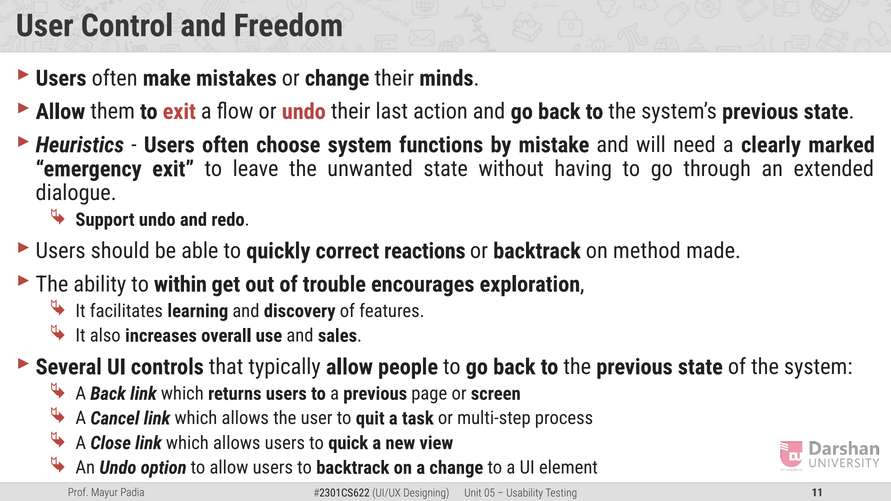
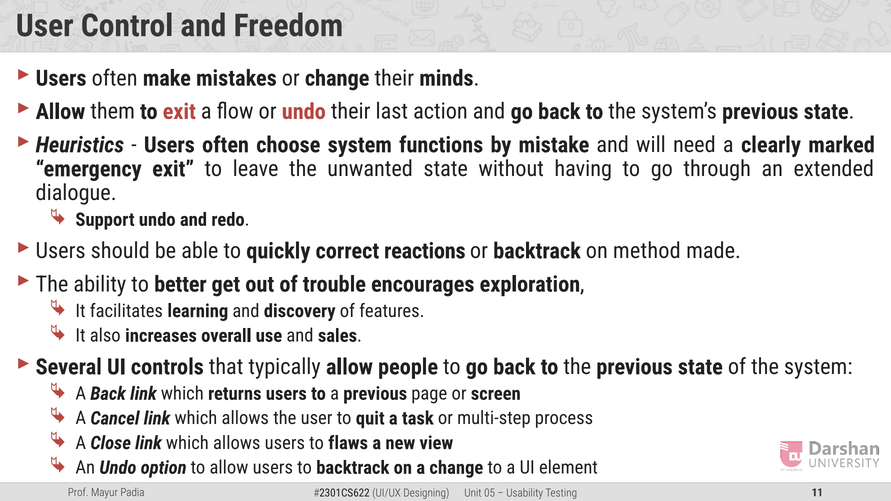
within: within -> better
quick: quick -> flaws
